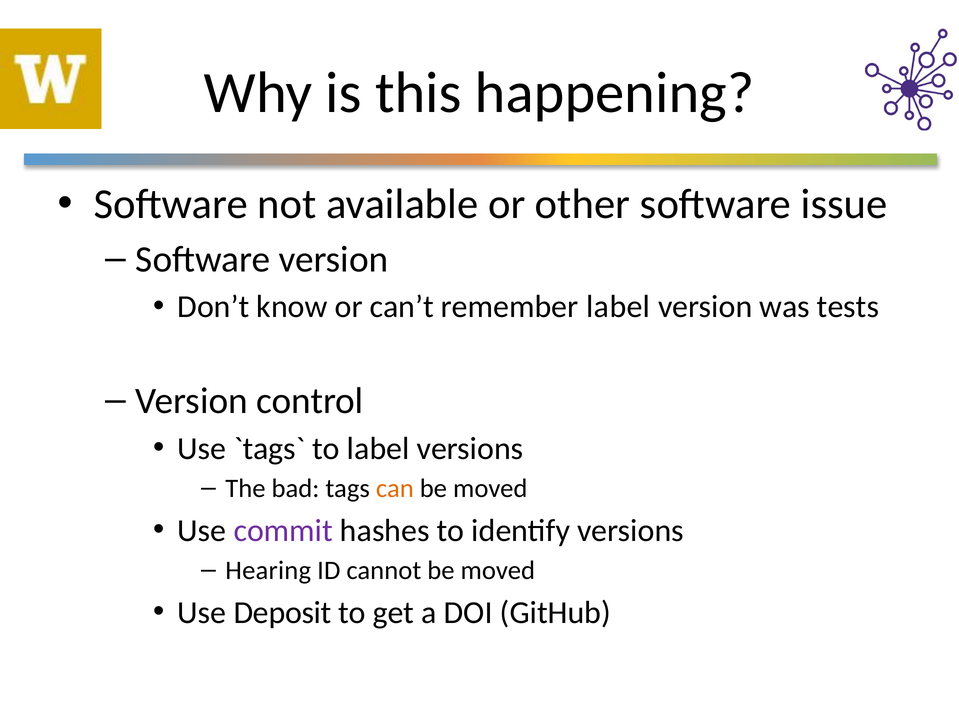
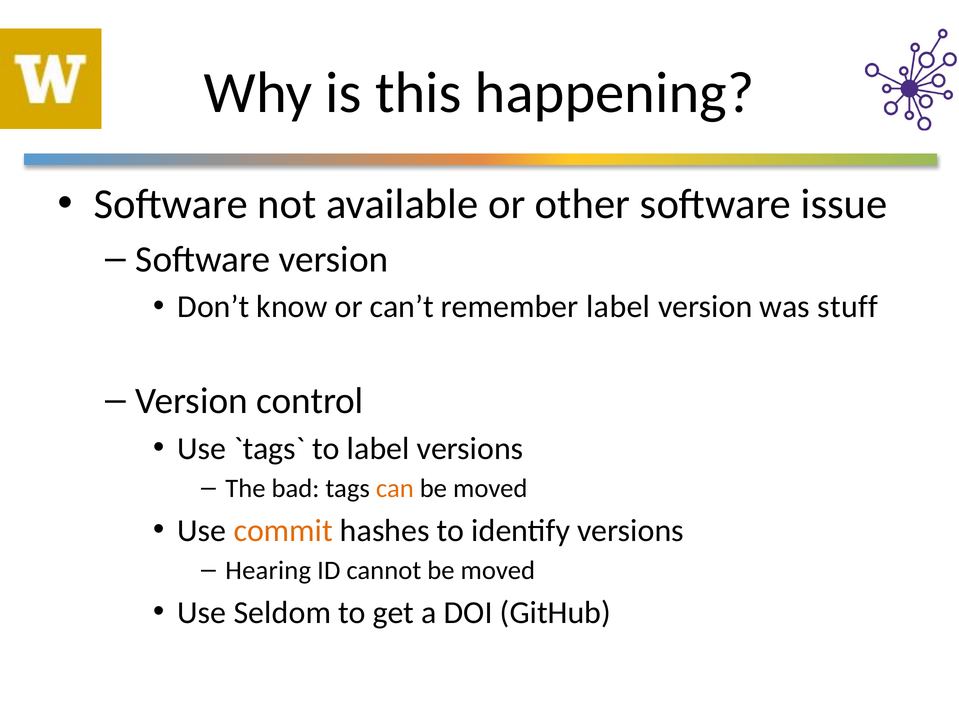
tests: tests -> stuff
commit colour: purple -> orange
Deposit: Deposit -> Seldom
